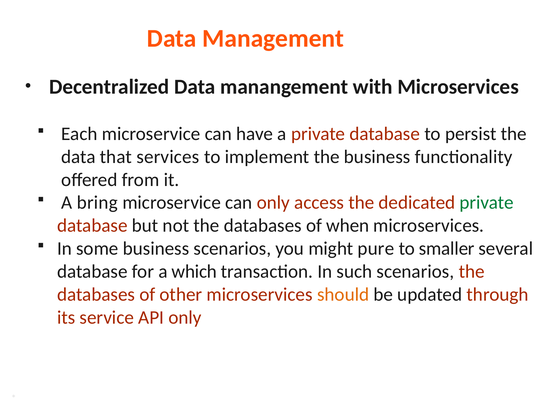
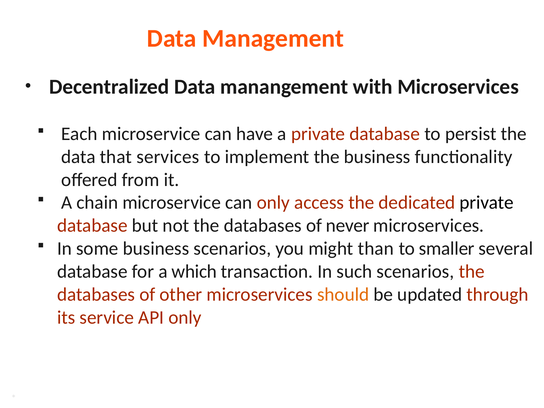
bring: bring -> chain
private at (487, 203) colour: green -> black
when: when -> never
pure: pure -> than
